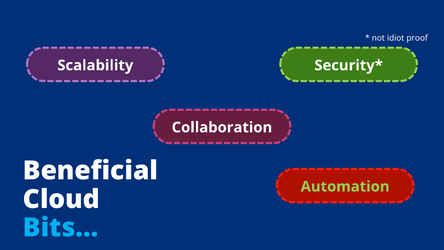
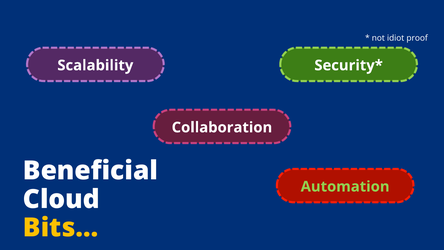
Bits… colour: light blue -> yellow
